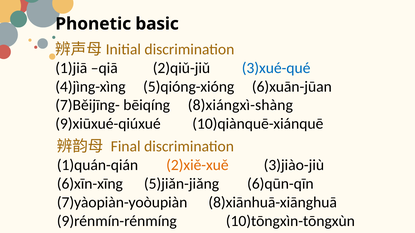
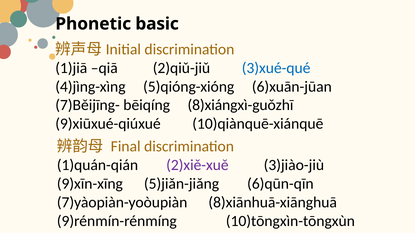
8)xiángxì-shàng: 8)xiángxì-shàng -> 8)xiángxì-guǒzhī
2)xiě-xuě colour: orange -> purple
6)xīn-xīng: 6)xīn-xīng -> 9)xīn-xīng
